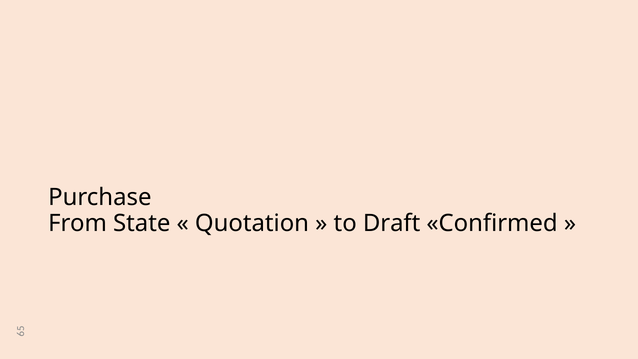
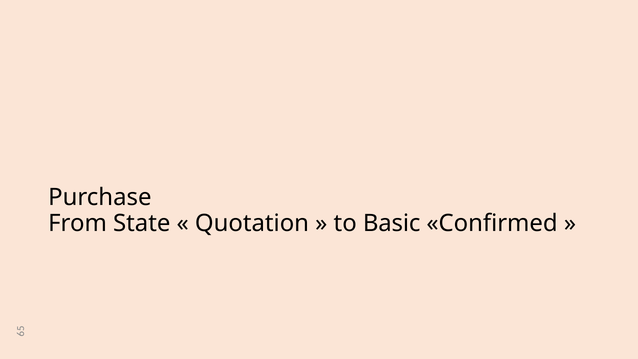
Draft: Draft -> Basic
